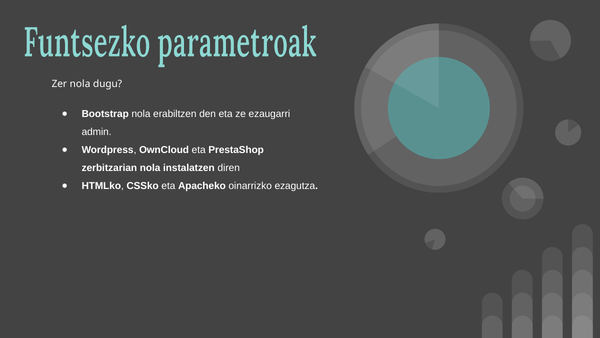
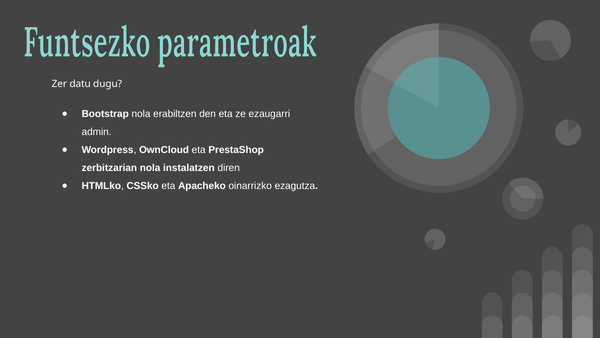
Zer nola: nola -> datu
